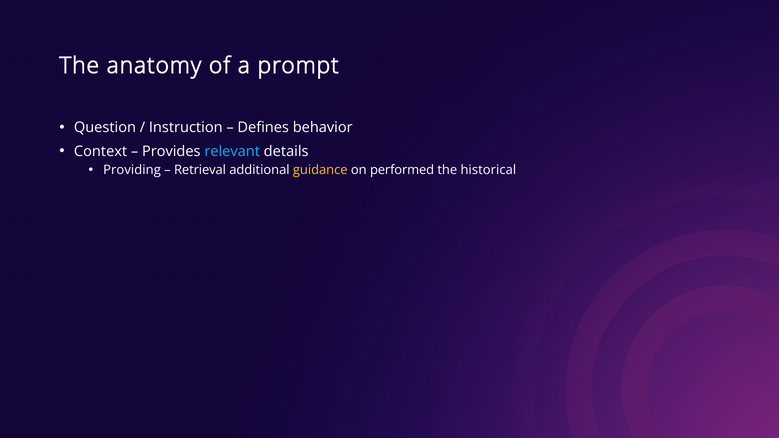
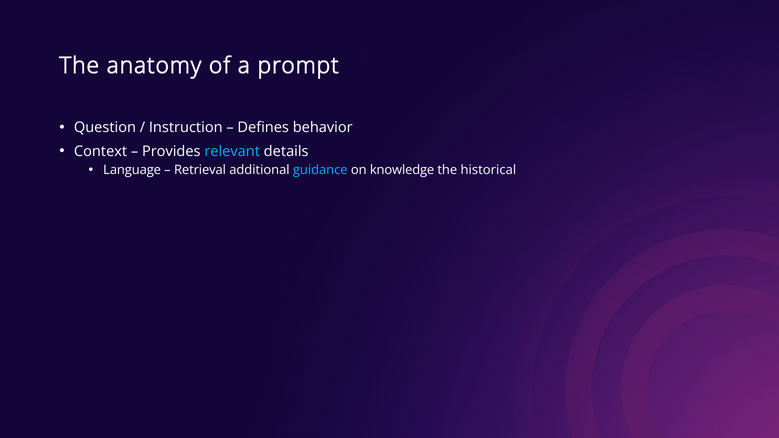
Providing: Providing -> Language
guidance colour: yellow -> light blue
performed: performed -> knowledge
